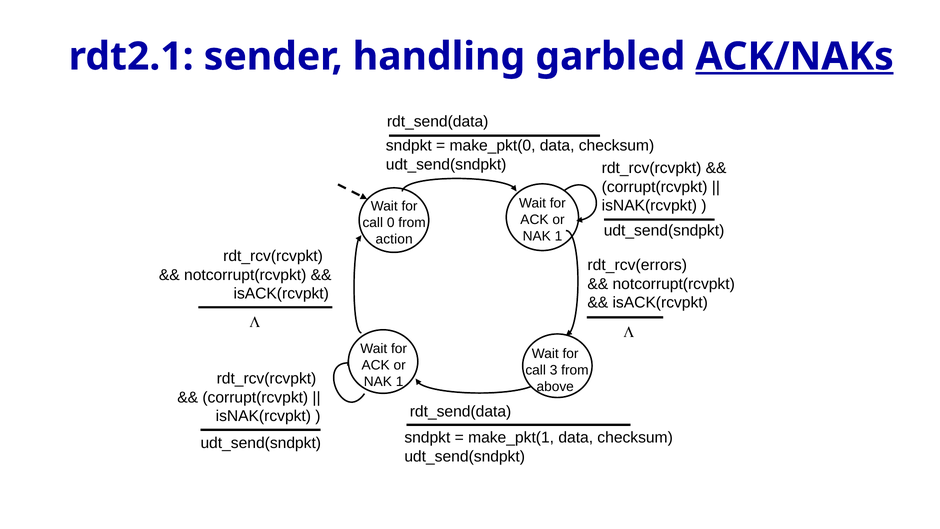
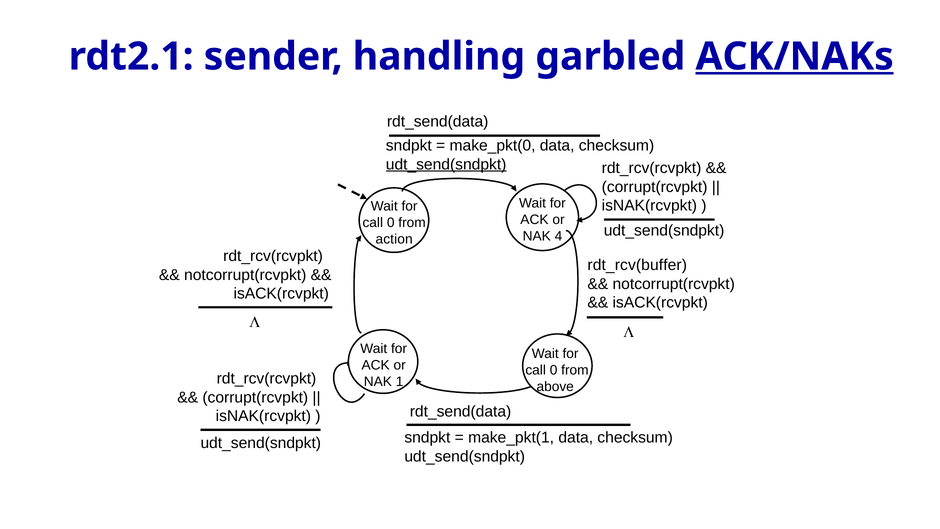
udt_send(sndpkt at (446, 164) underline: none -> present
1 at (558, 236): 1 -> 4
rdt_rcv(errors: rdt_rcv(errors -> rdt_rcv(buffer
3 at (554, 370): 3 -> 0
